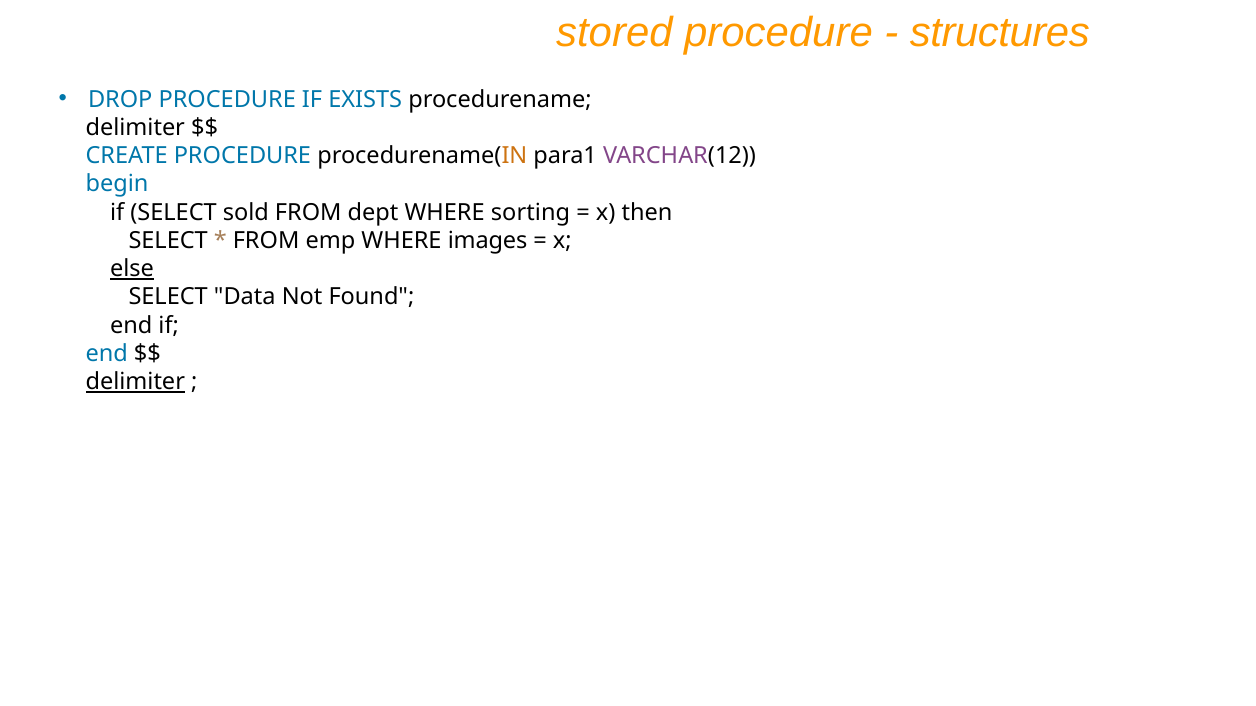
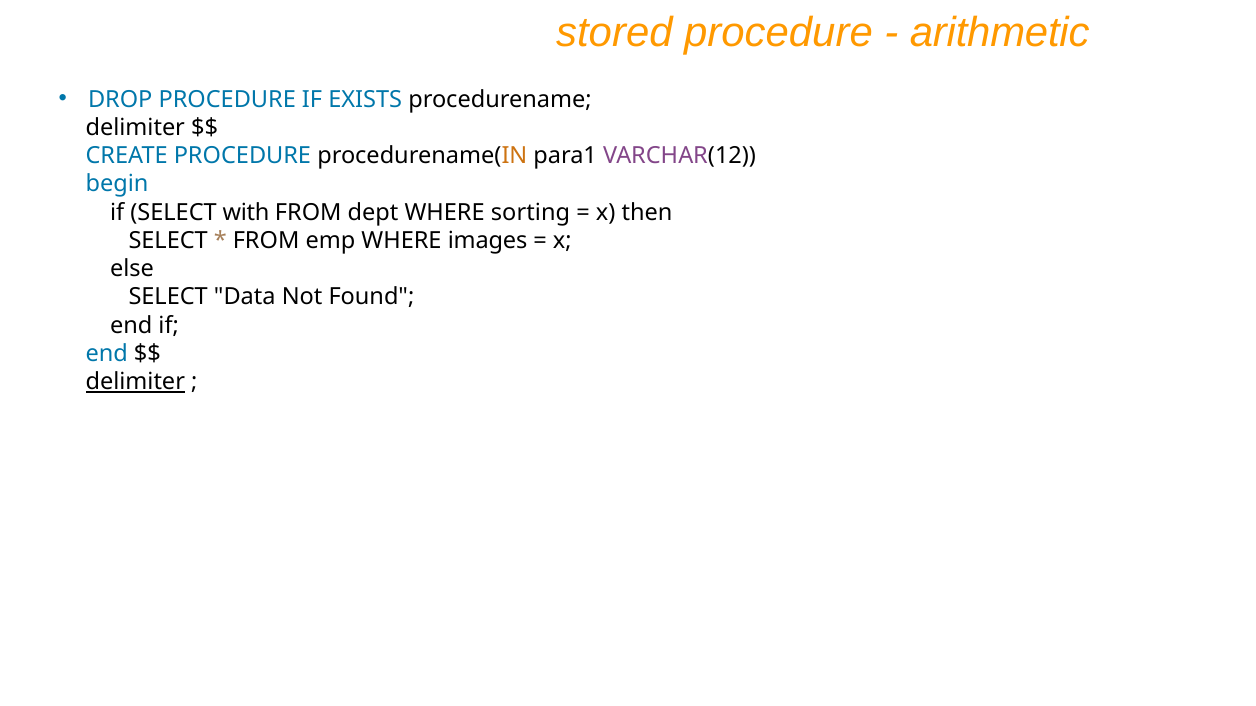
structures: structures -> arithmetic
sold: sold -> with
else underline: present -> none
